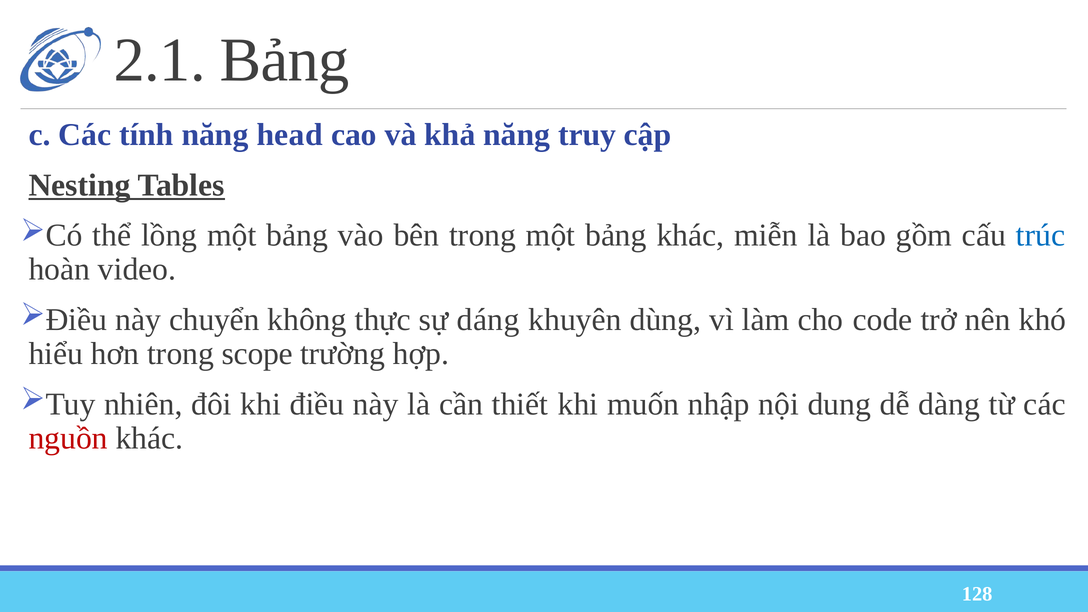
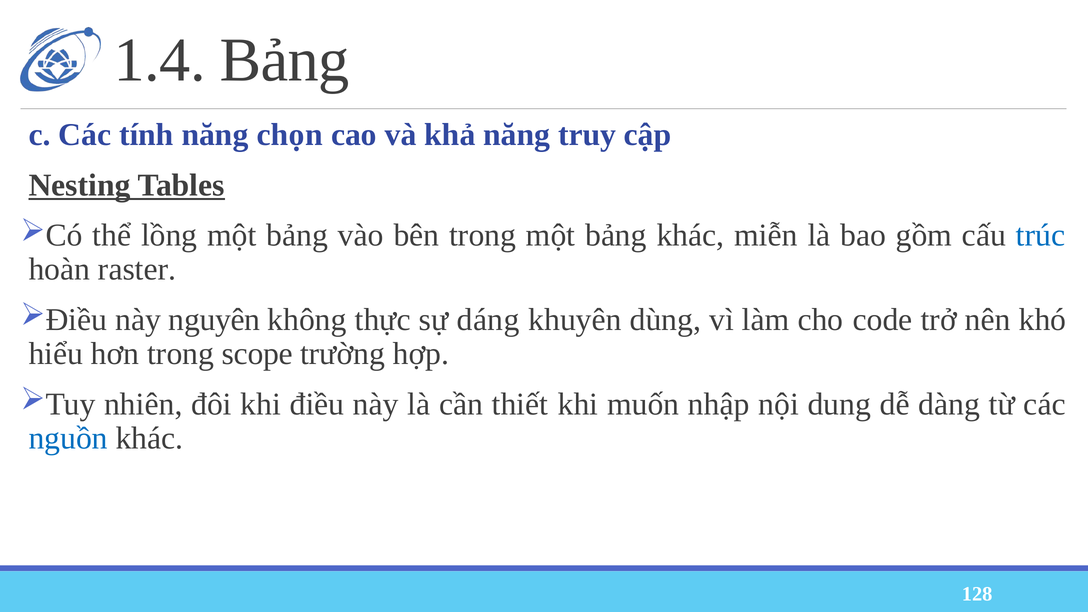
2.1: 2.1 -> 1.4
head: head -> chọn
video: video -> raster
chuyển: chuyển -> nguyên
nguồn colour: red -> blue
